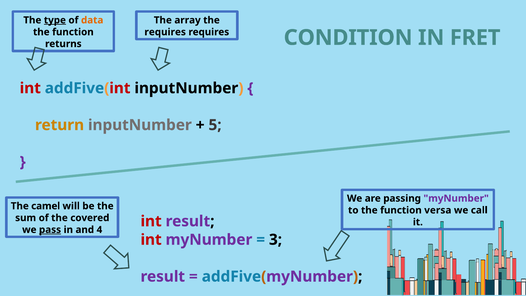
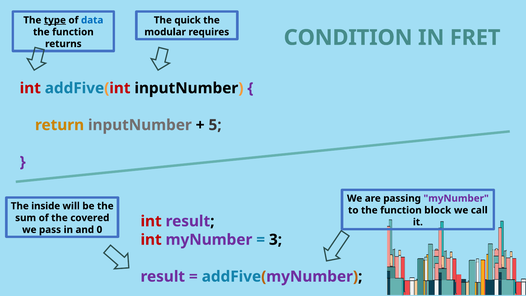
data colour: orange -> blue
array: array -> quick
requires at (165, 32): requires -> modular
camel: camel -> inside
versa: versa -> block
pass underline: present -> none
4: 4 -> 0
